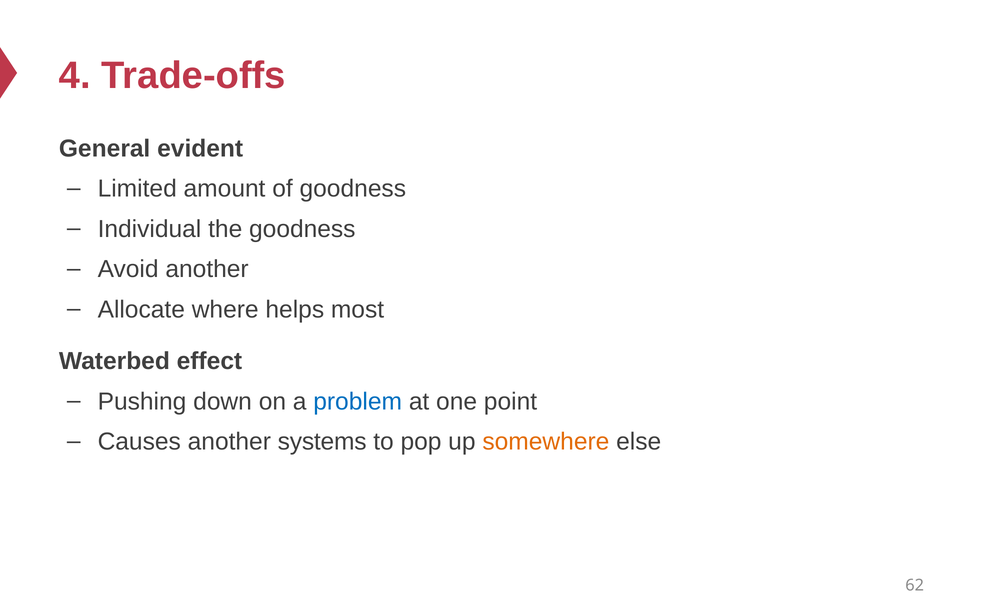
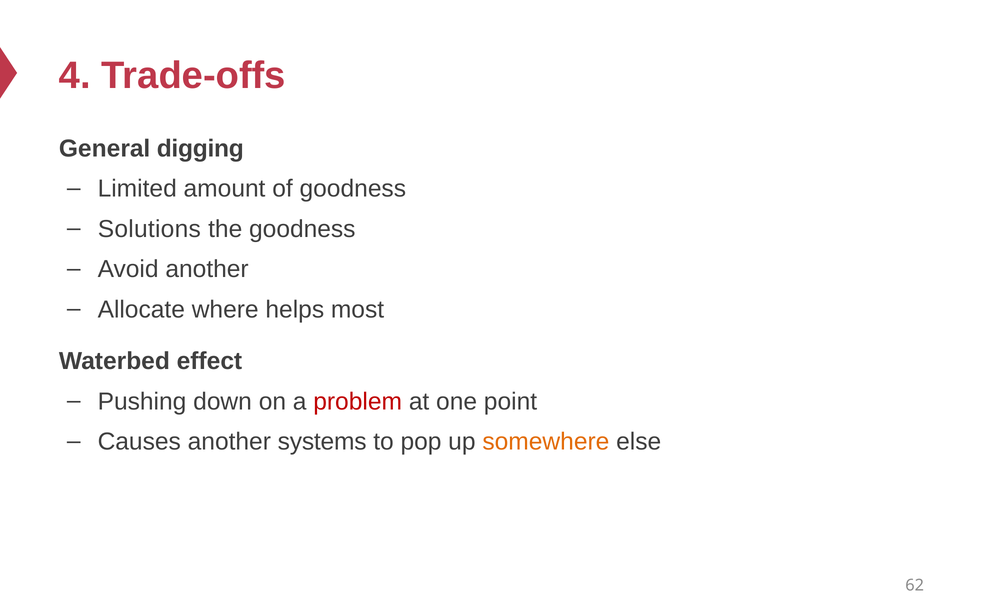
evident: evident -> digging
Individual: Individual -> Solutions
problem colour: blue -> red
